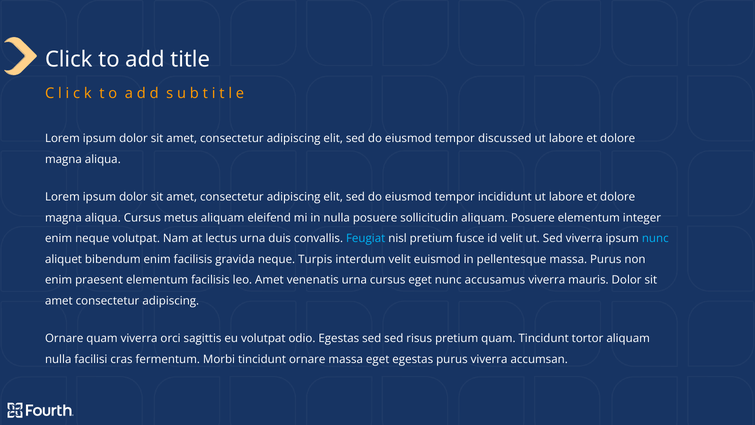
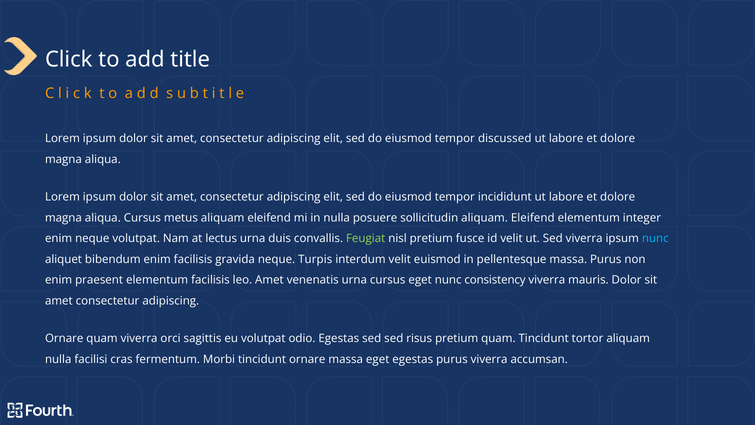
sollicitudin aliquam Posuere: Posuere -> Eleifend
Feugiat colour: light blue -> light green
accusamus: accusamus -> consistency
